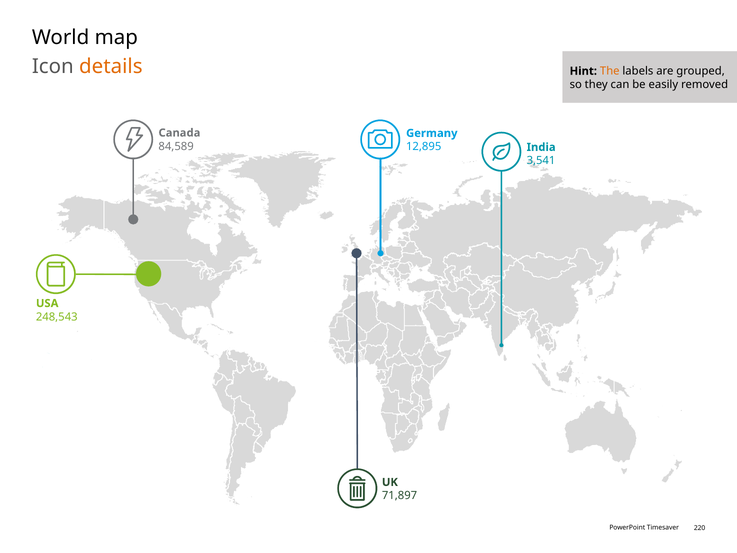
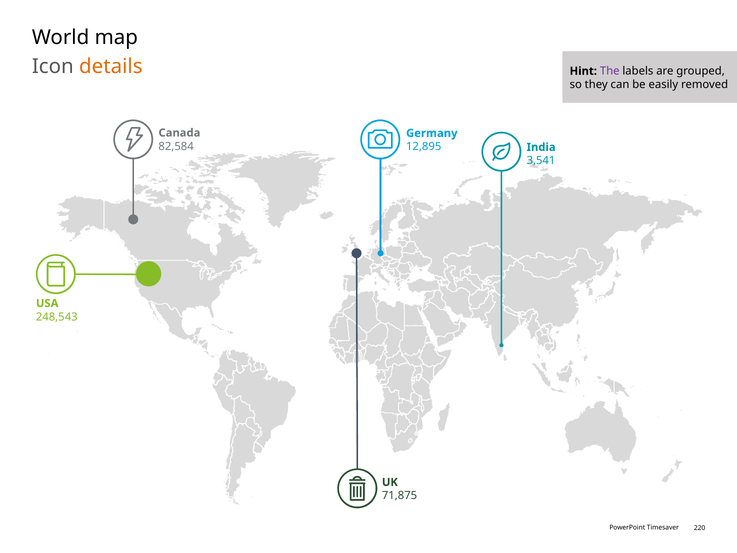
The colour: orange -> purple
84,589: 84,589 -> 82,584
71,897: 71,897 -> 71,875
